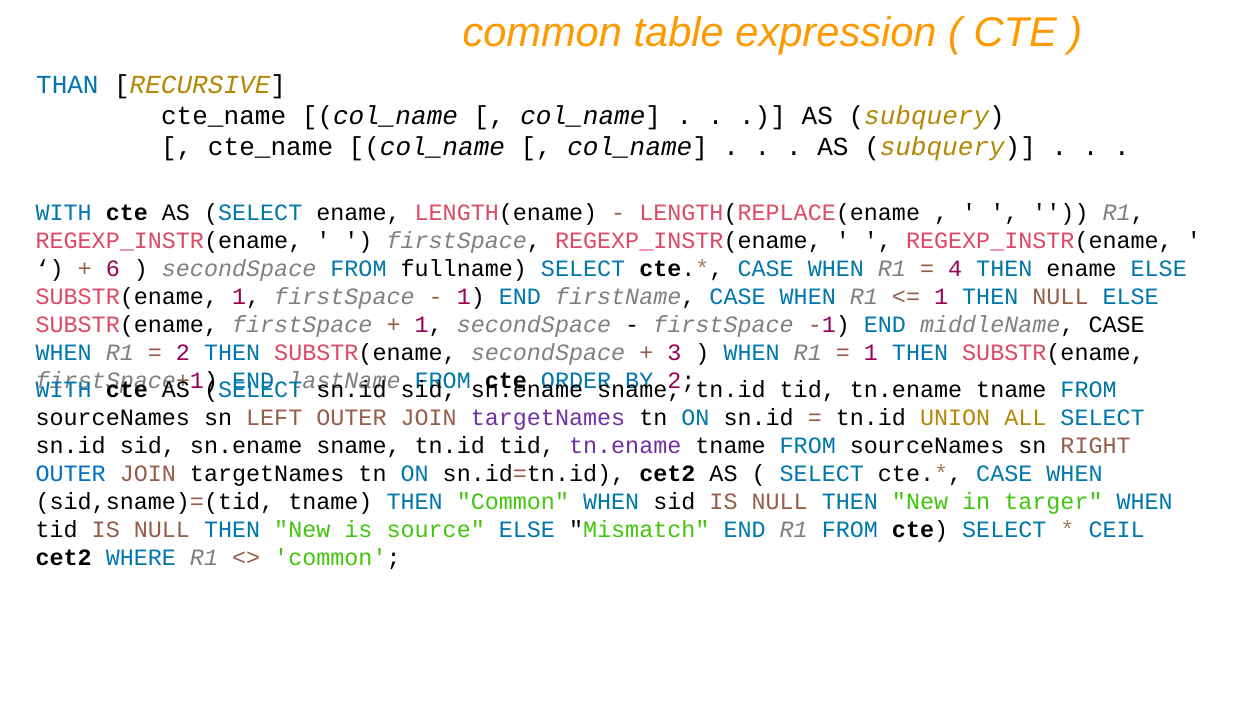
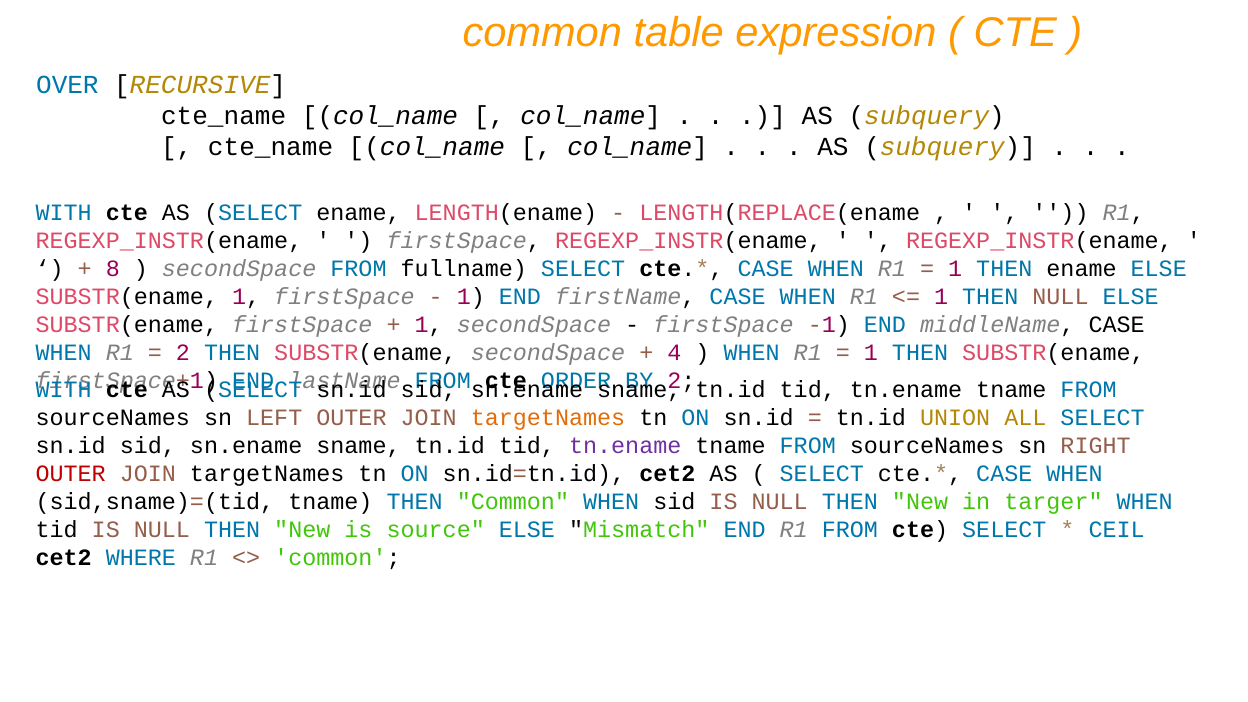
THAN: THAN -> OVER
6: 6 -> 8
4 at (955, 269): 4 -> 1
3: 3 -> 4
targetNames at (548, 418) colour: purple -> orange
OUTER at (71, 474) colour: blue -> red
